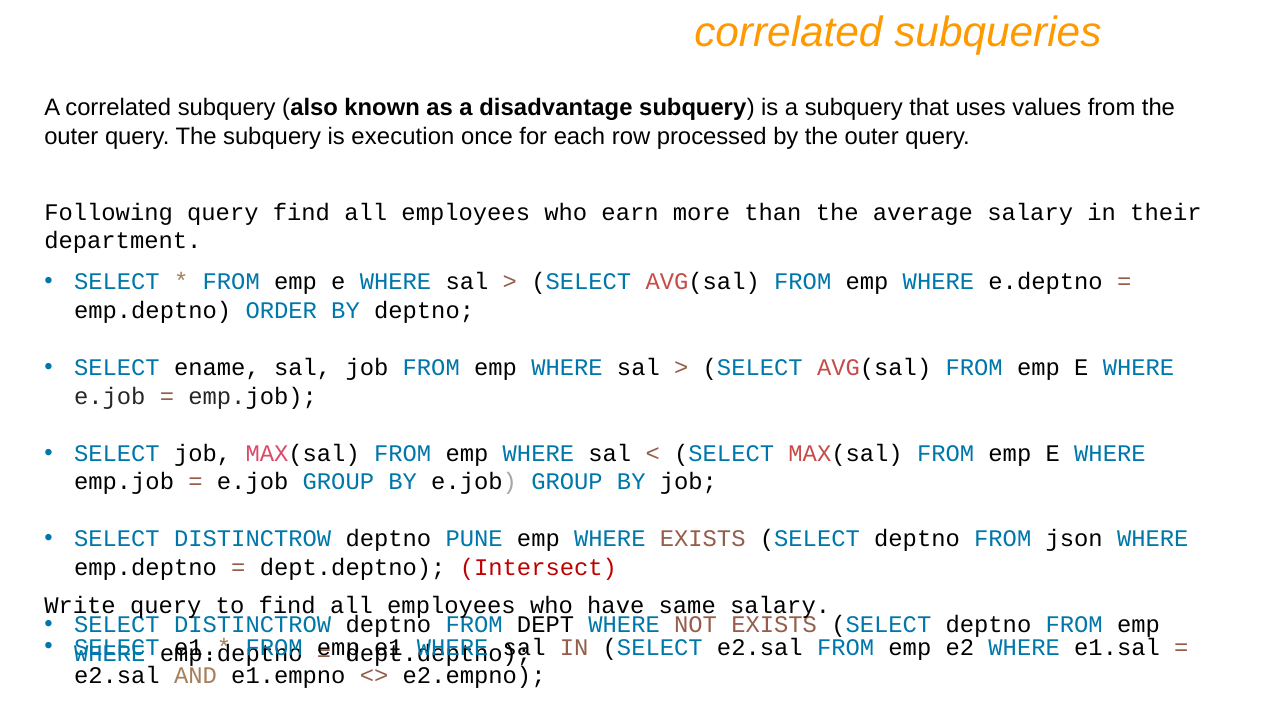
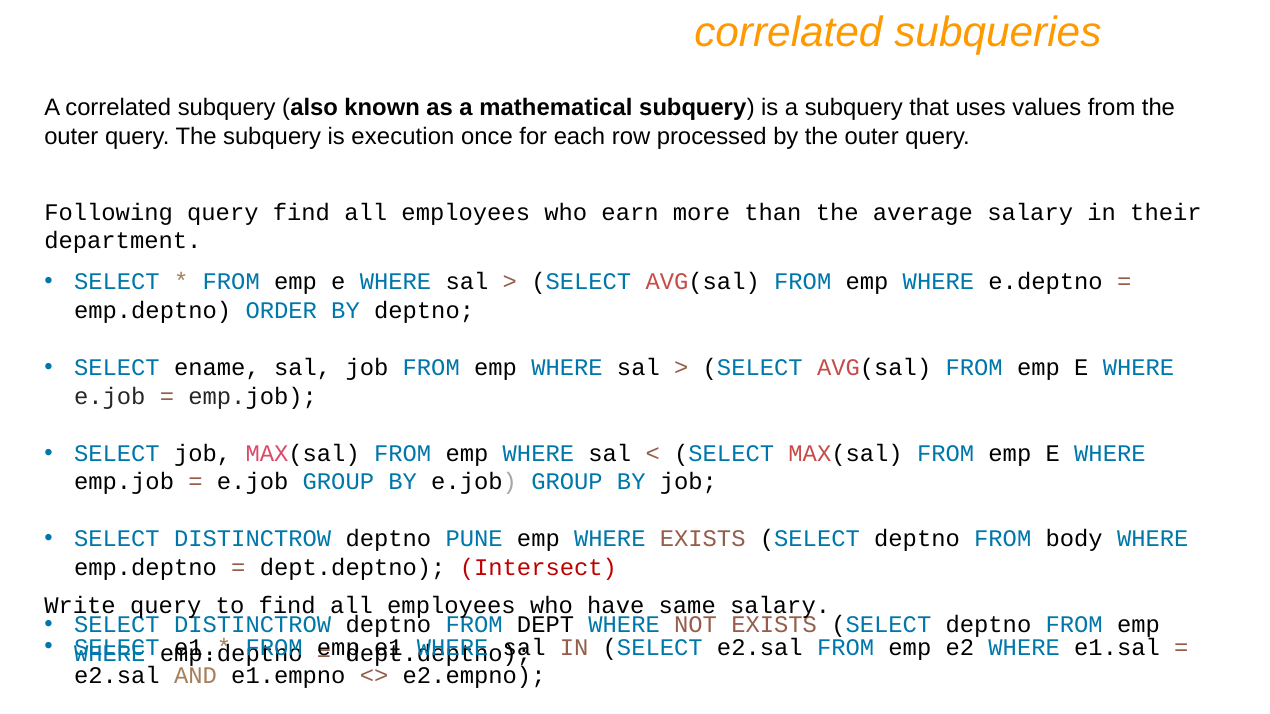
disadvantage: disadvantage -> mathematical
json: json -> body
